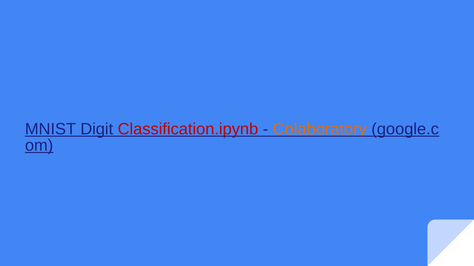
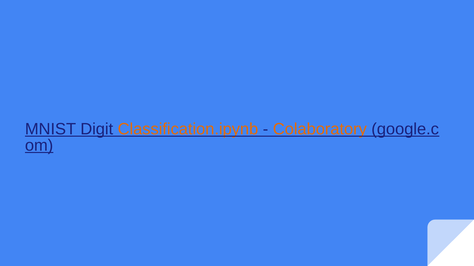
Classification.ipynb colour: red -> orange
